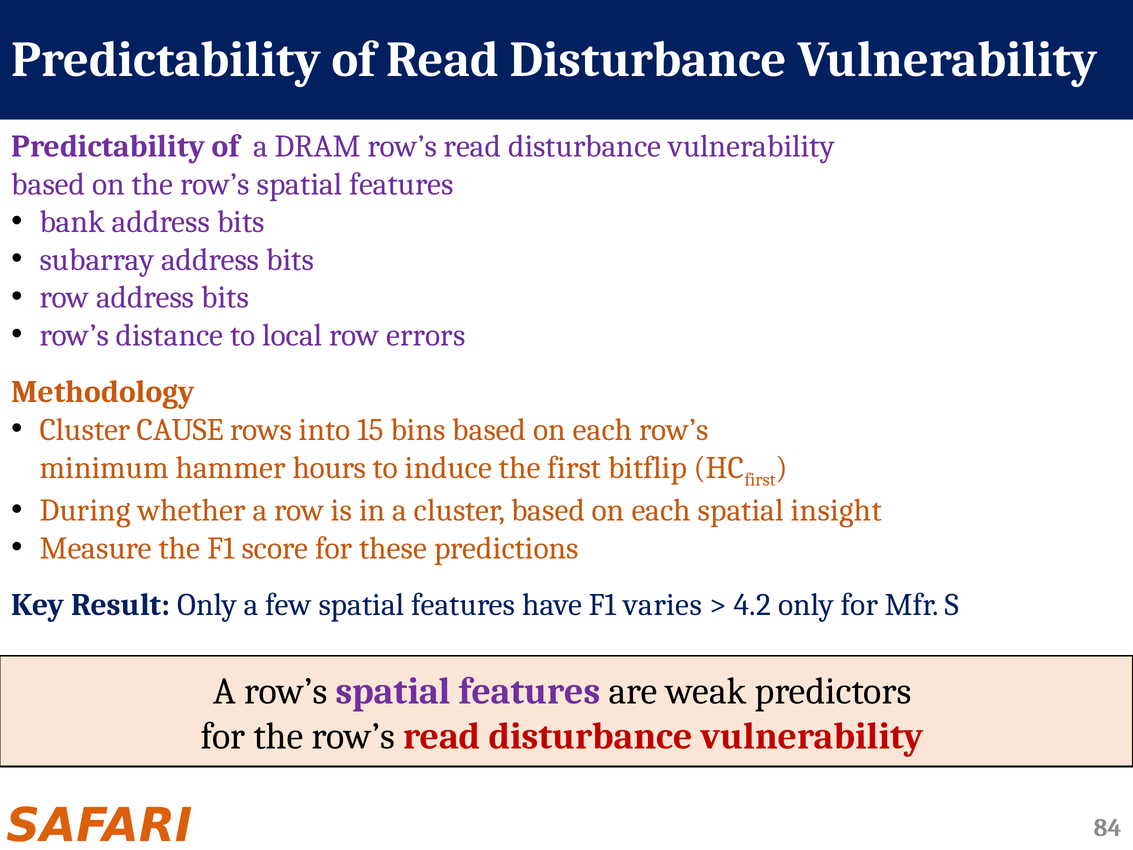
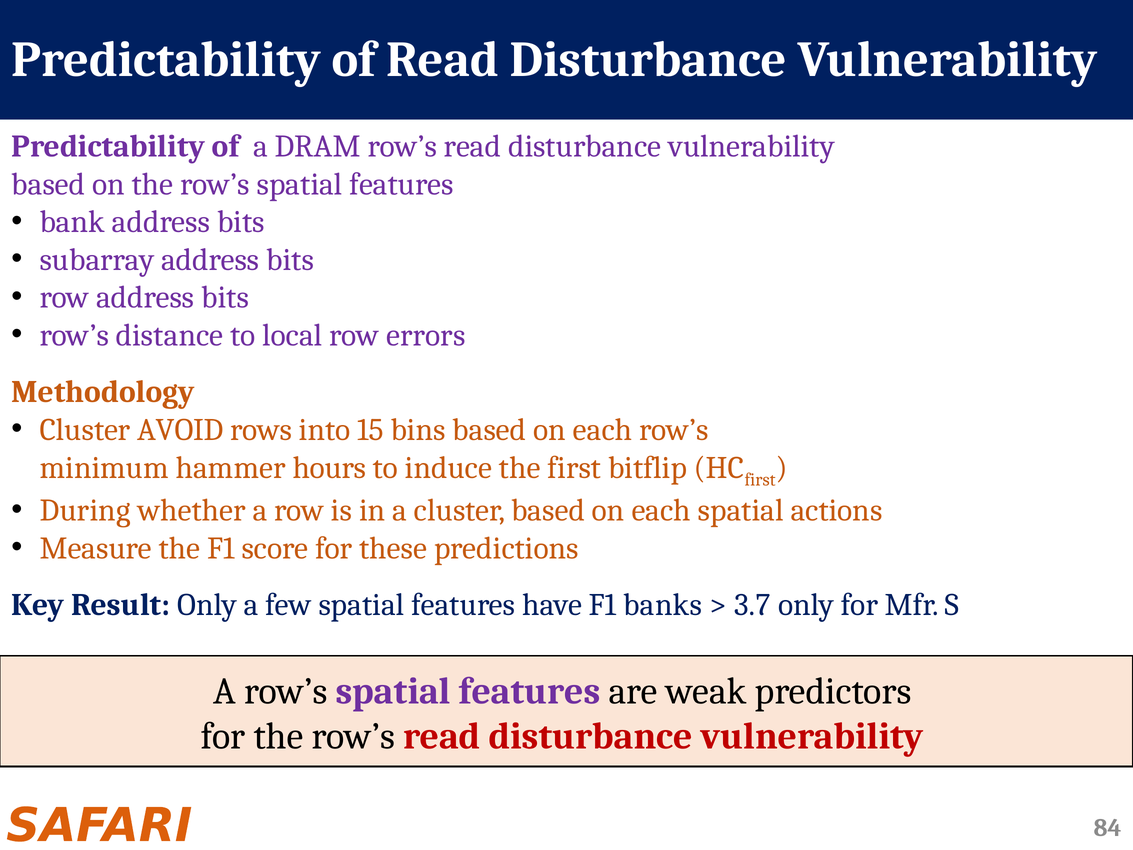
CAUSE: CAUSE -> AVOID
insight: insight -> actions
varies: varies -> banks
4.2: 4.2 -> 3.7
